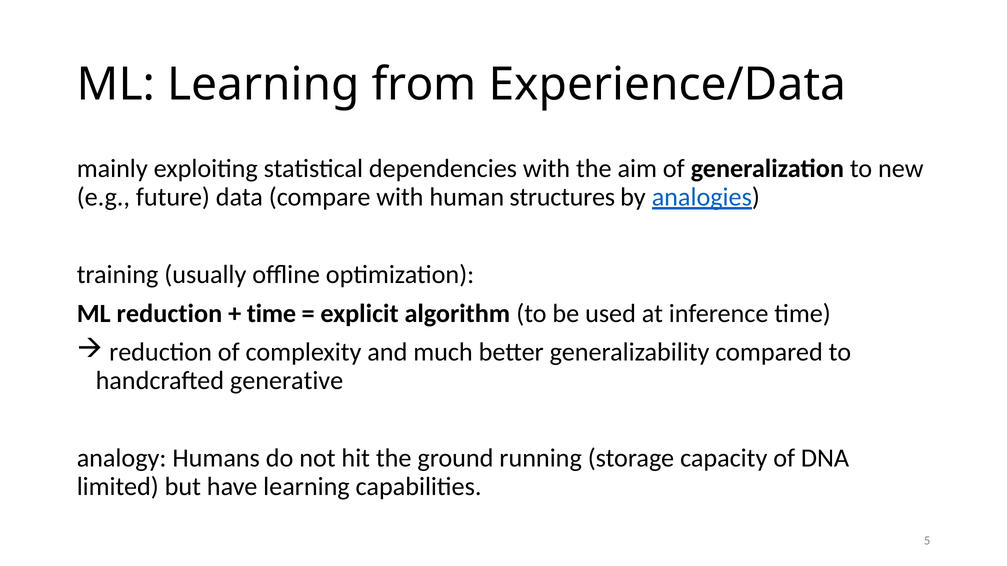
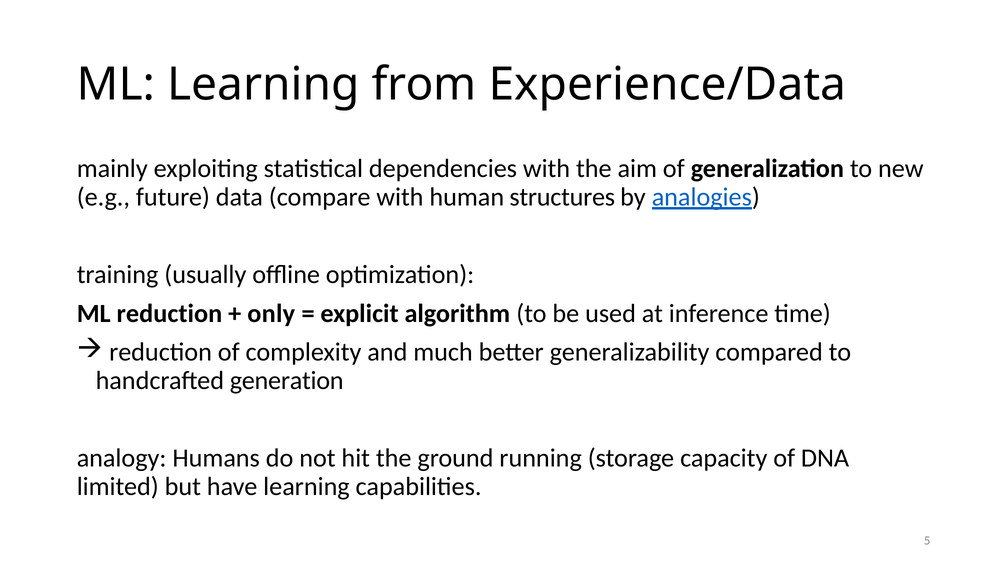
time at (272, 314): time -> only
generative: generative -> generation
